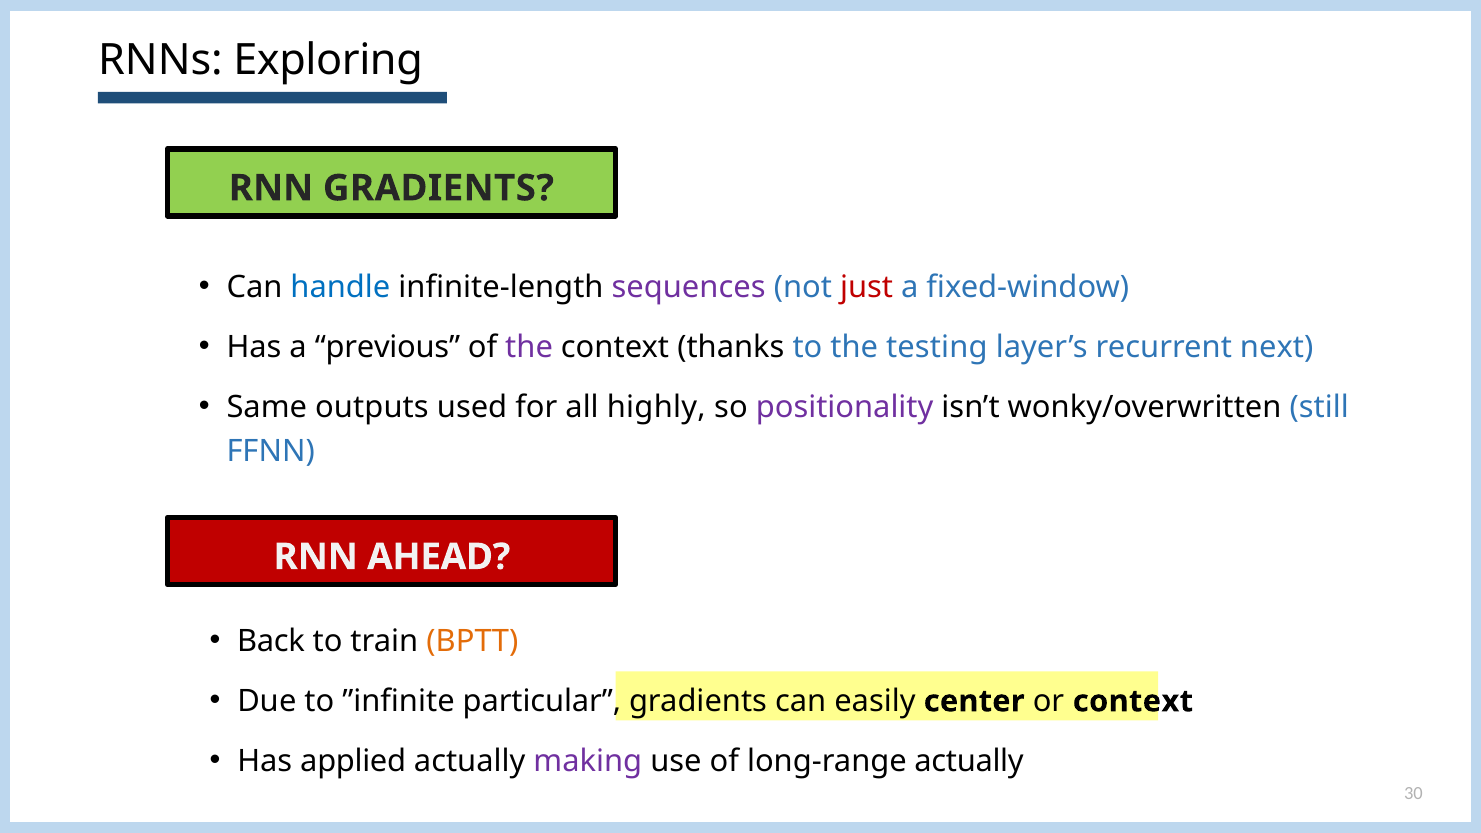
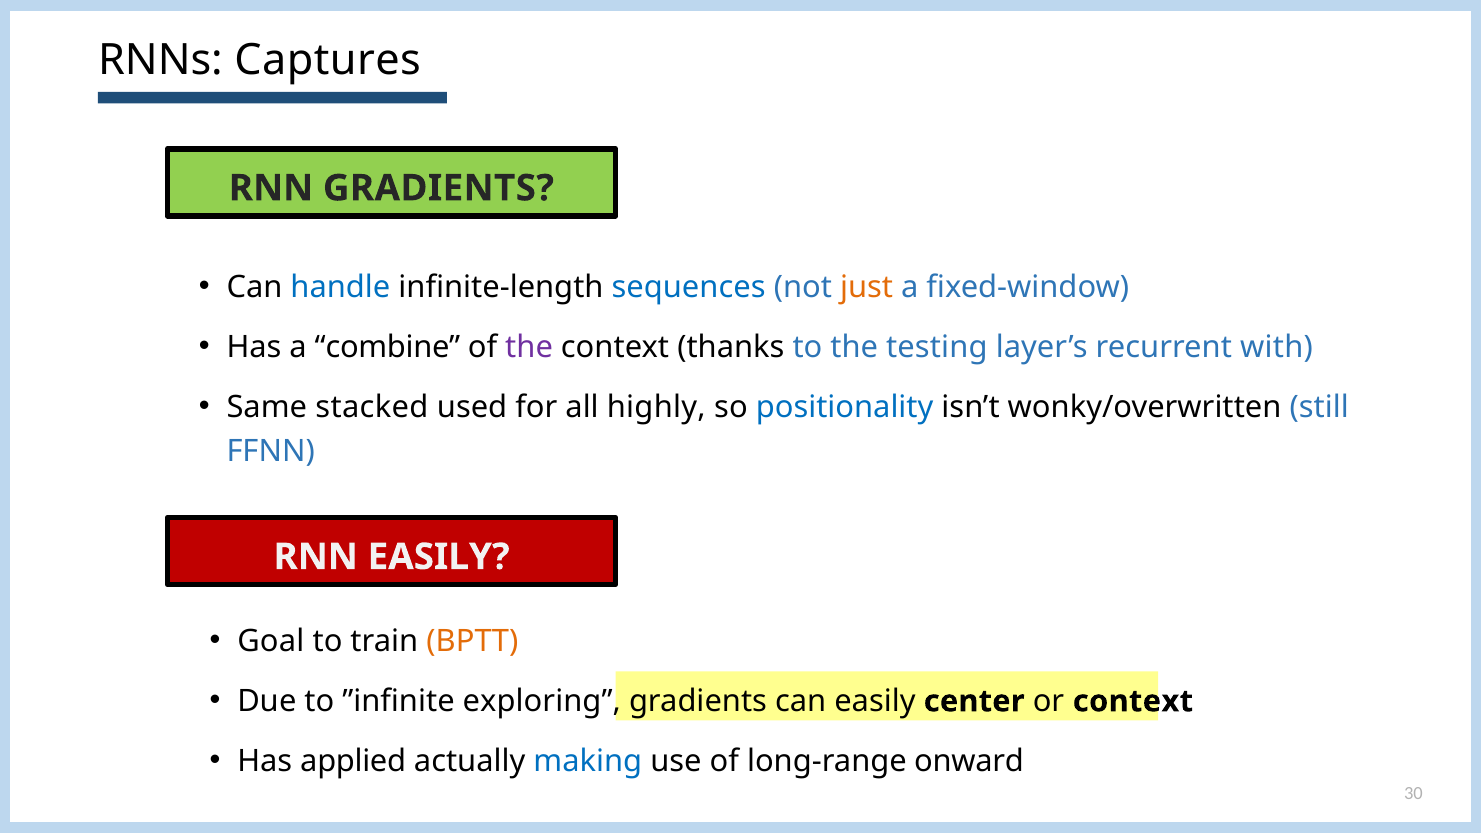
Exploring: Exploring -> Captures
sequences colour: purple -> blue
just colour: red -> orange
previous: previous -> combine
next: next -> with
outputs: outputs -> stacked
positionality colour: purple -> blue
RNN AHEAD: AHEAD -> EASILY
Back: Back -> Goal
particular: particular -> exploring
making colour: purple -> blue
long-range actually: actually -> onward
